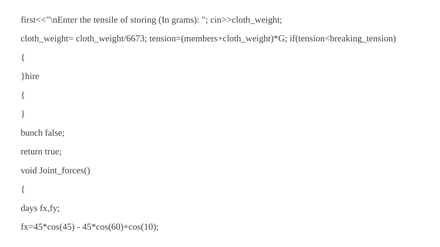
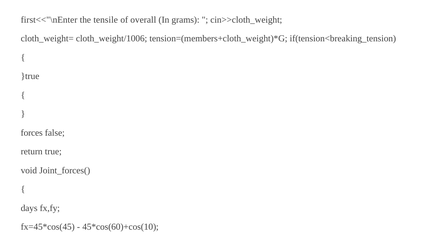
storing: storing -> overall
cloth_weight/6673: cloth_weight/6673 -> cloth_weight/1006
}hire: }hire -> }true
bunch: bunch -> forces
